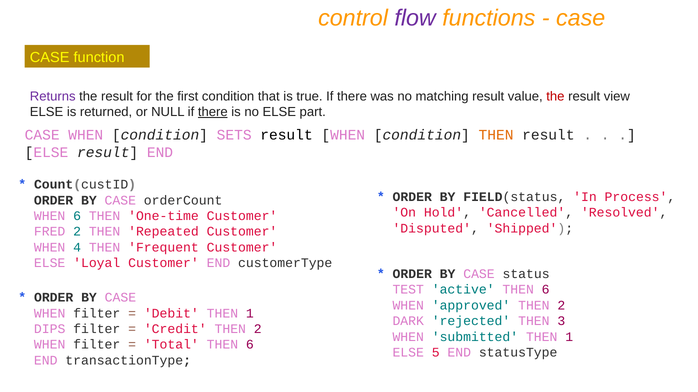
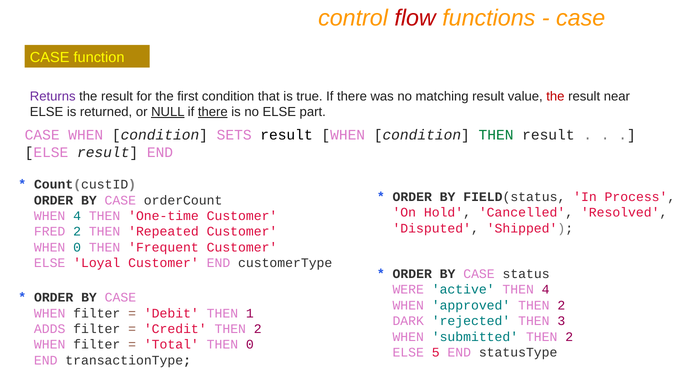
flow colour: purple -> red
view: view -> near
NULL underline: none -> present
THEN at (496, 135) colour: orange -> green
WHEN 6: 6 -> 4
WHEN 4: 4 -> 0
TEST: TEST -> WERE
active THEN 6: 6 -> 4
DIPS: DIPS -> ADDS
submitted THEN 1: 1 -> 2
Total THEN 6: 6 -> 0
